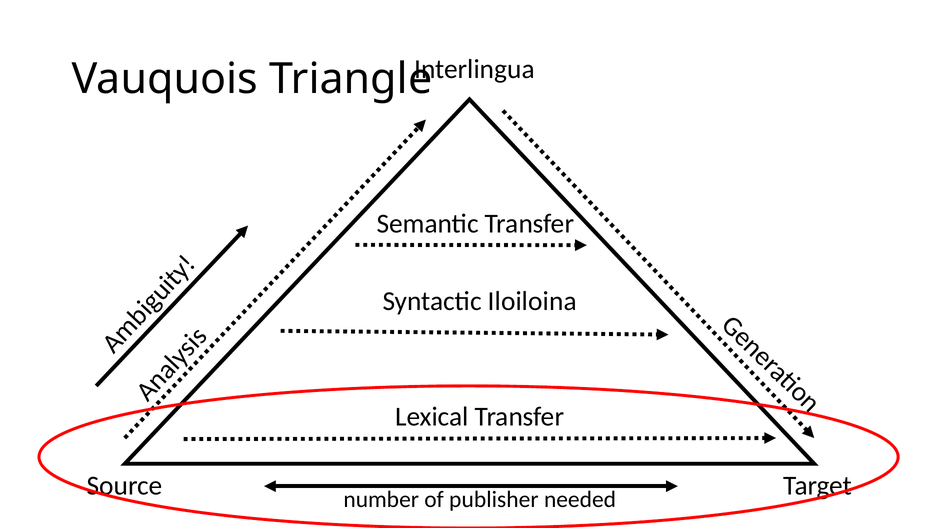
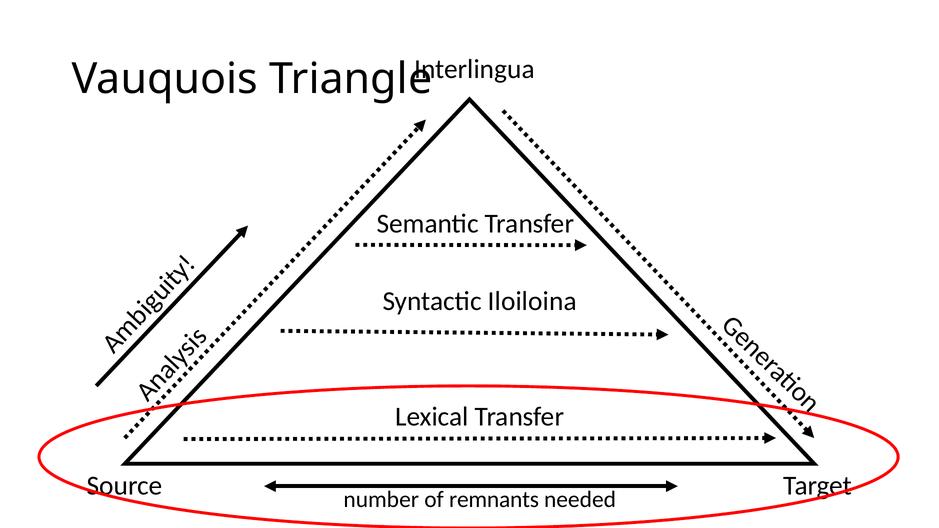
publisher: publisher -> remnants
